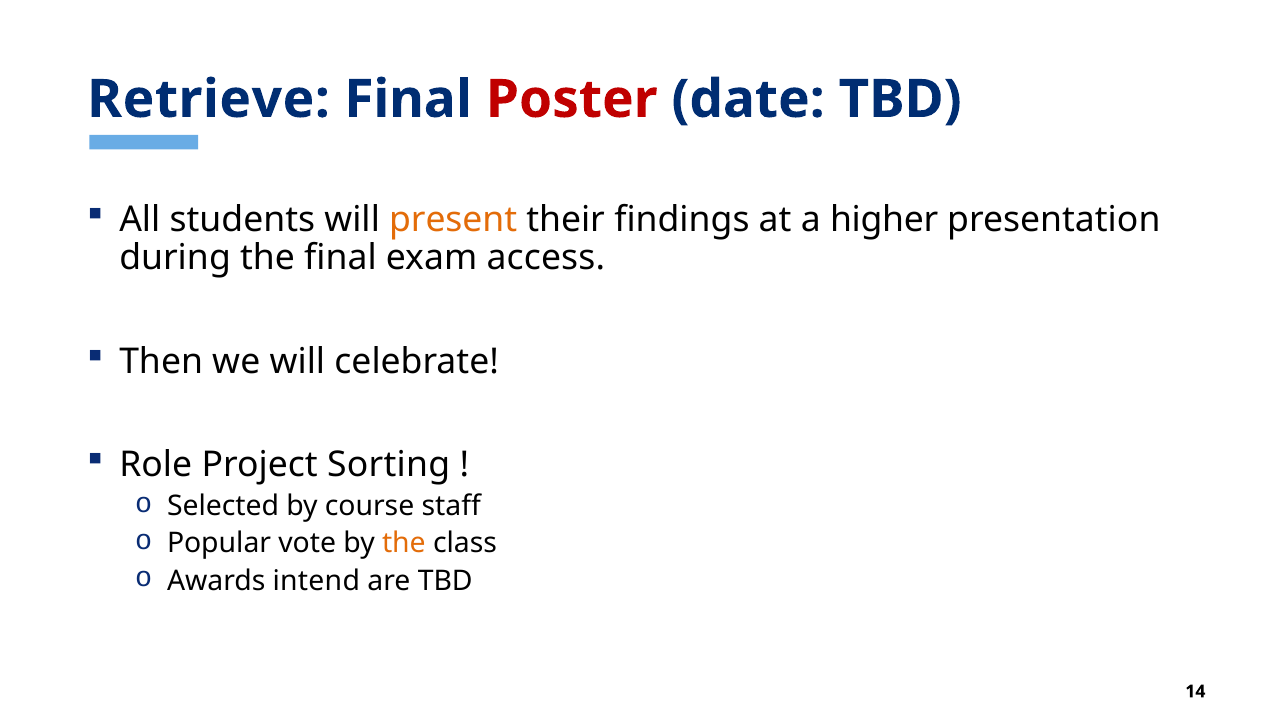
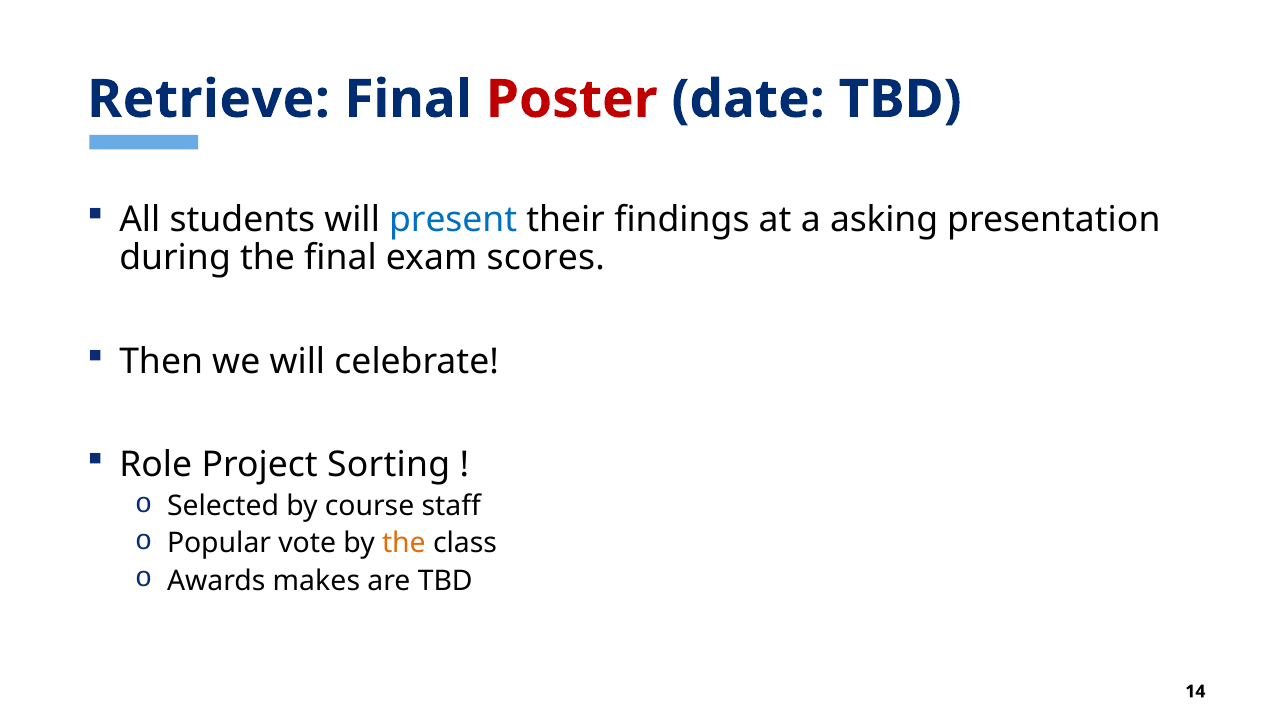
present colour: orange -> blue
higher: higher -> asking
access: access -> scores
intend: intend -> makes
